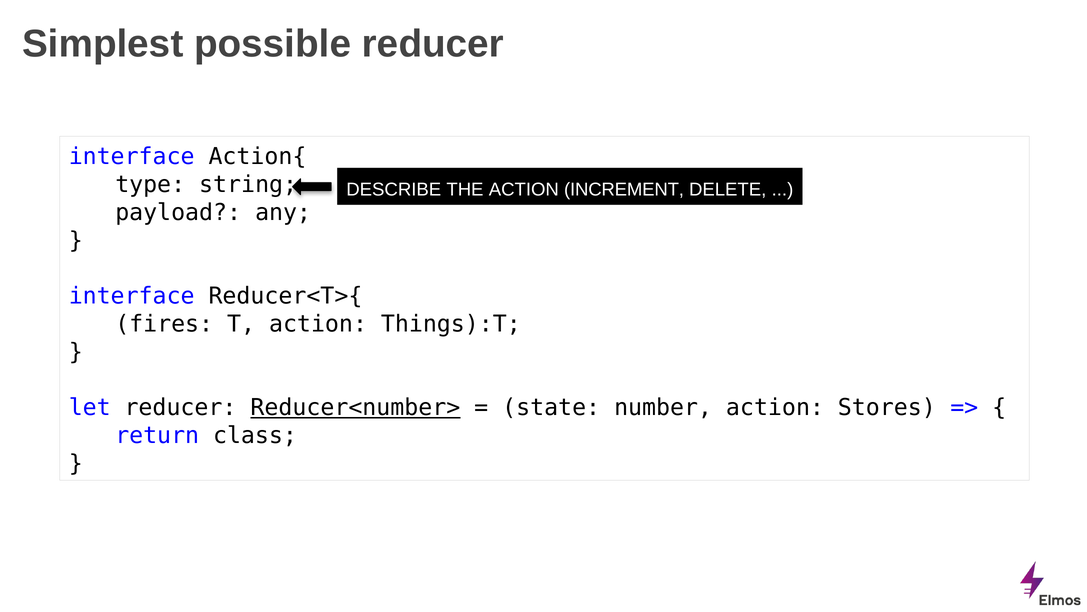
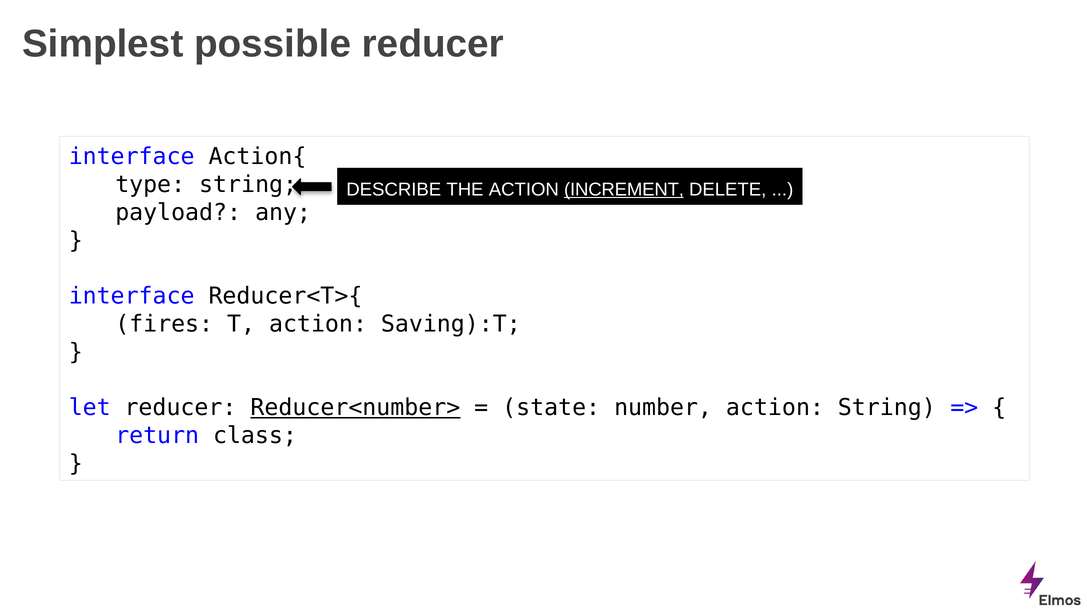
INCREMENT underline: none -> present
Things):T: Things):T -> Saving):T
action Stores: Stores -> String
